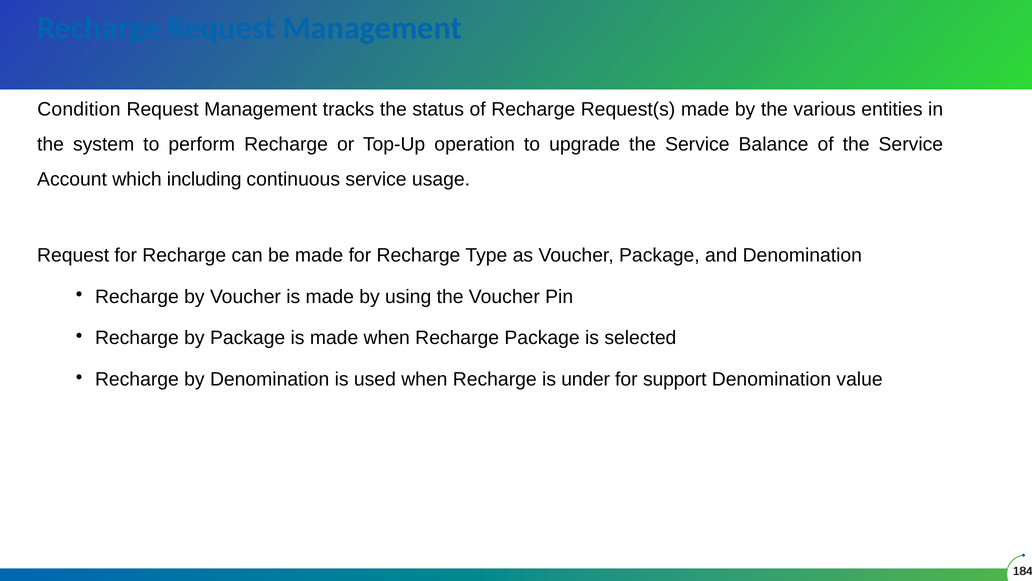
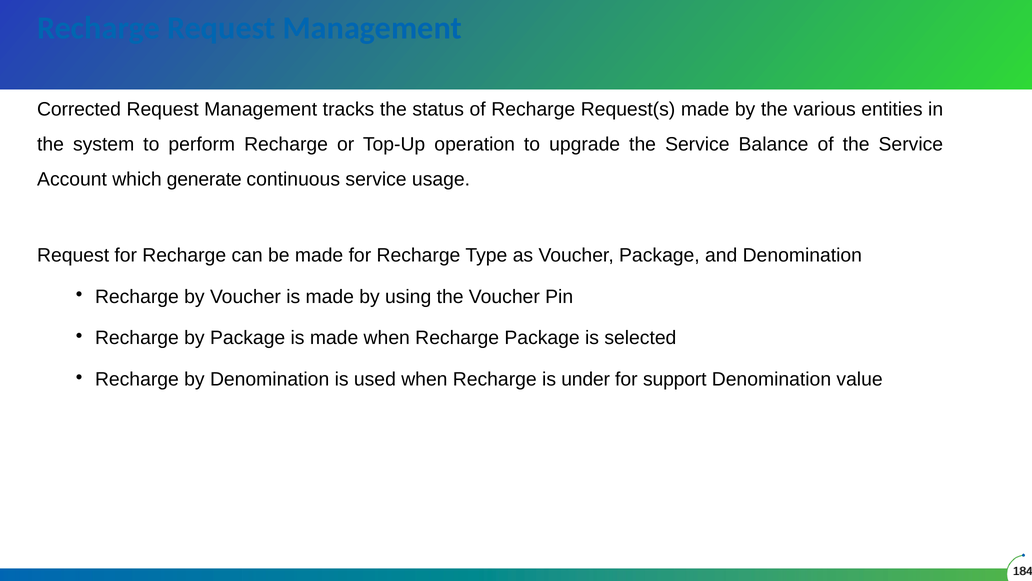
Condition: Condition -> Corrected
including: including -> generate
